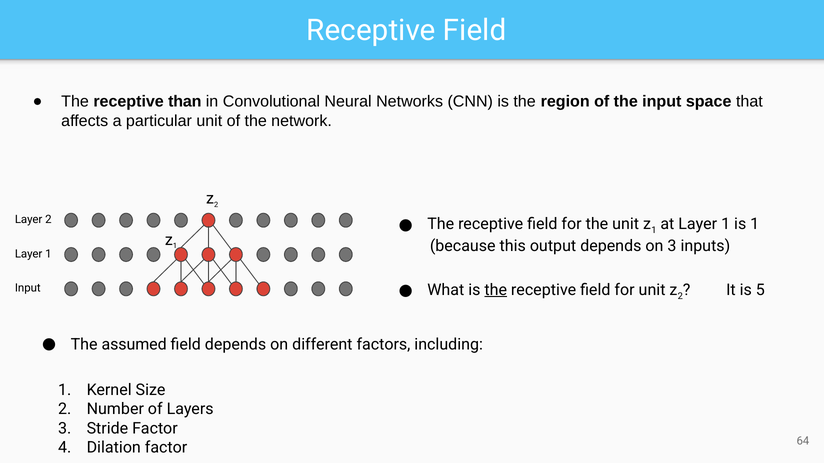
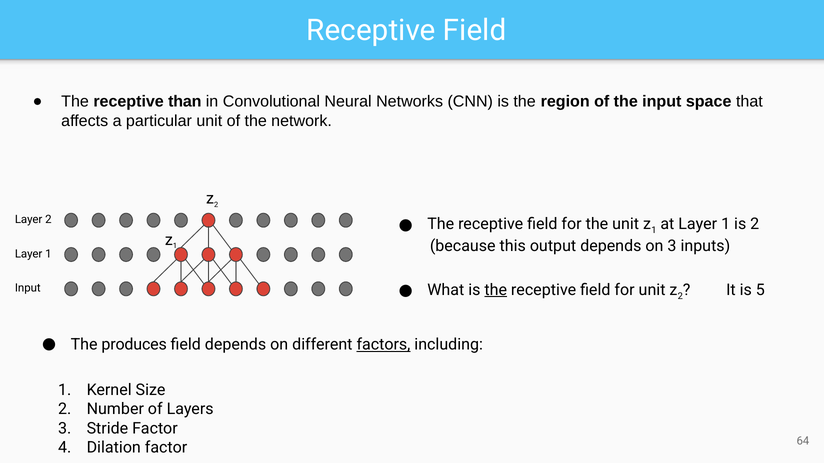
is 1: 1 -> 2
assumed: assumed -> produces
factors underline: none -> present
